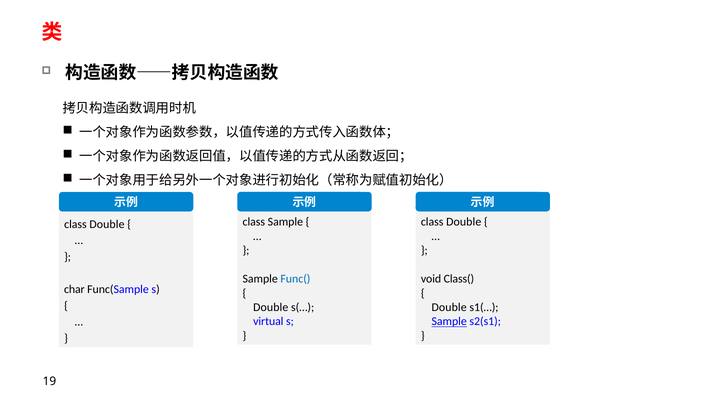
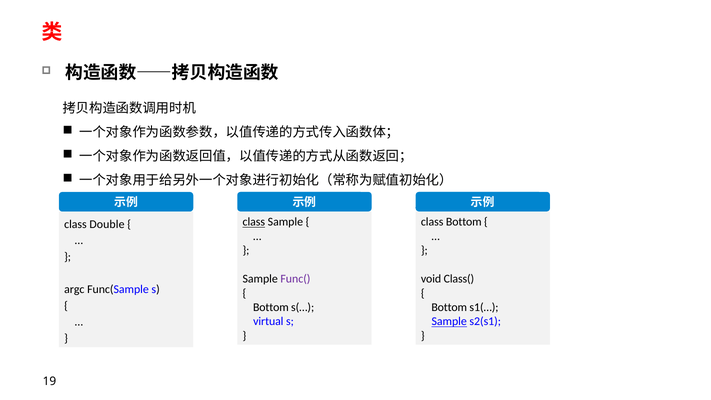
class at (254, 222) underline: none -> present
Double at (464, 222): Double -> Bottom
Func( colour: blue -> purple
char: char -> argc
Double at (271, 307): Double -> Bottom
Double at (449, 307): Double -> Bottom
